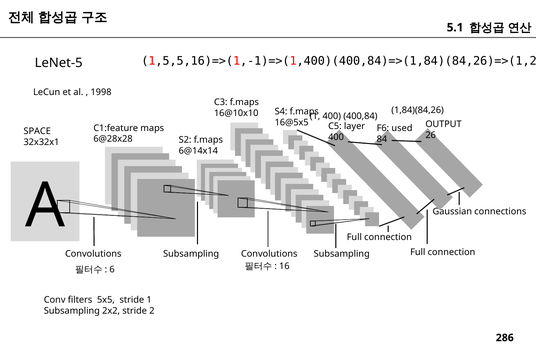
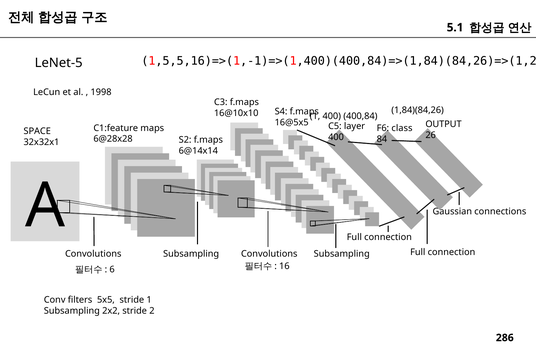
used: used -> class
